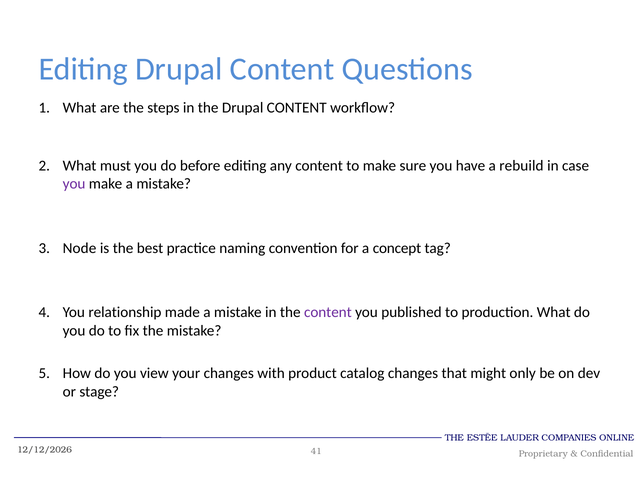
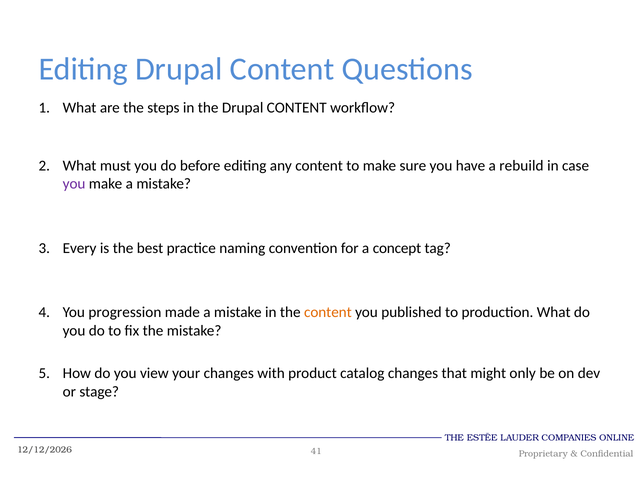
Node: Node -> Every
relationship: relationship -> progression
content at (328, 312) colour: purple -> orange
